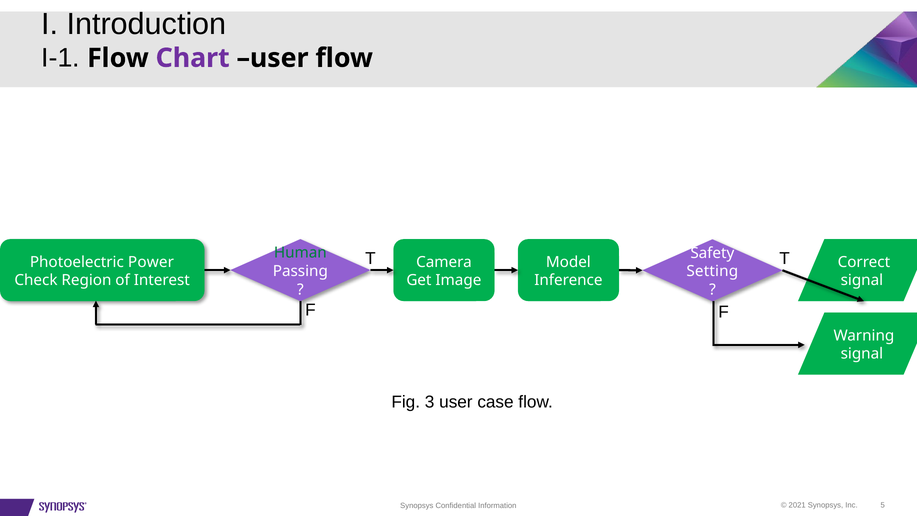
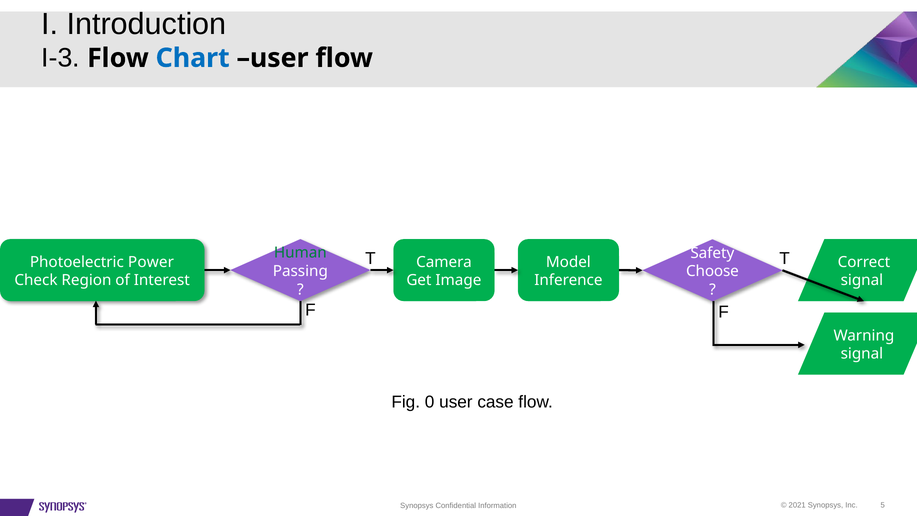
I-1: I-1 -> I-3
Chart colour: purple -> blue
Setting: Setting -> Choose
3: 3 -> 0
